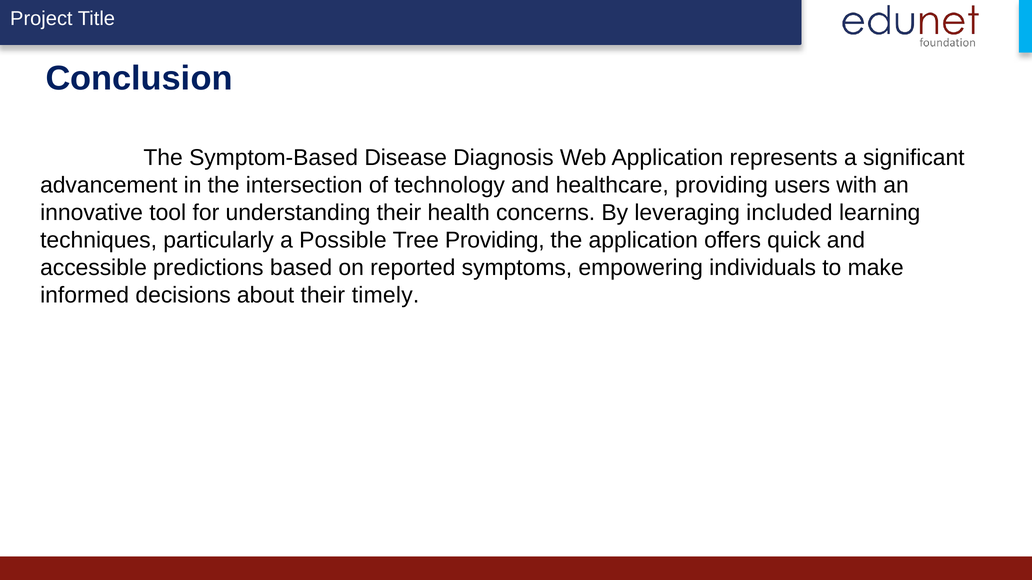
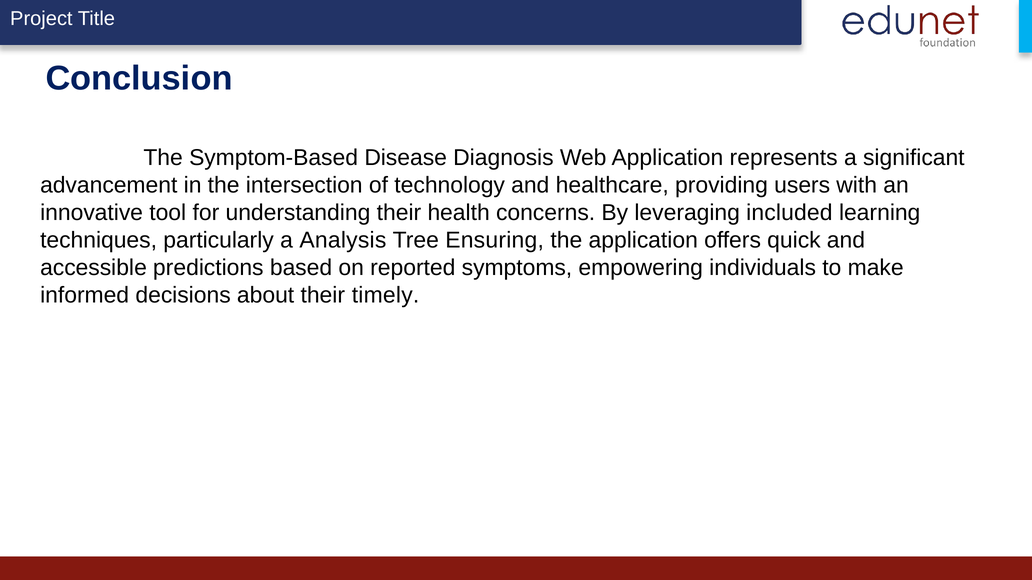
Possible: Possible -> Analysis
Tree Providing: Providing -> Ensuring
